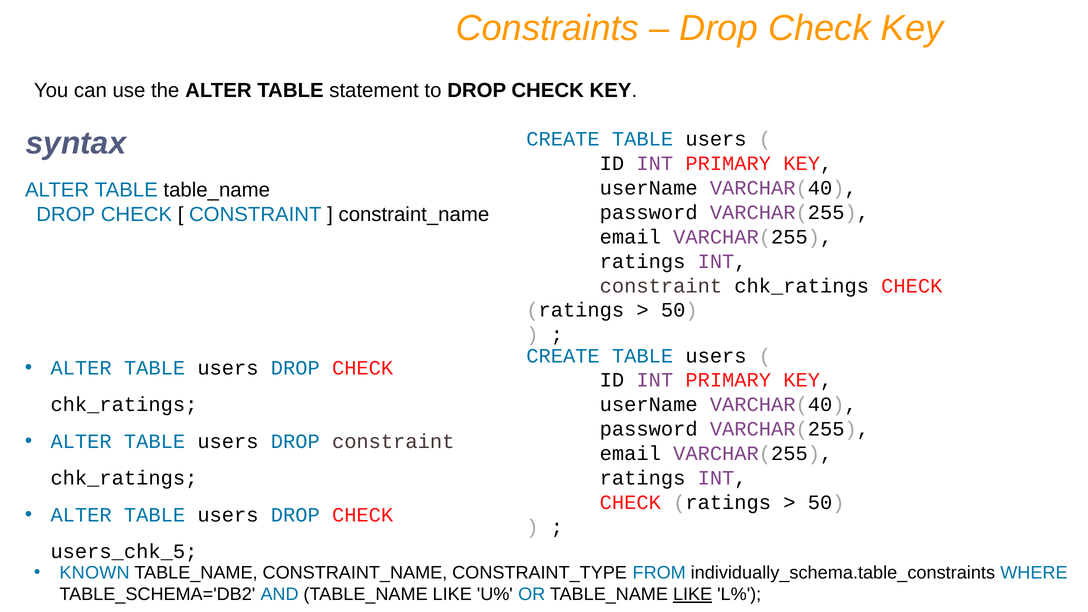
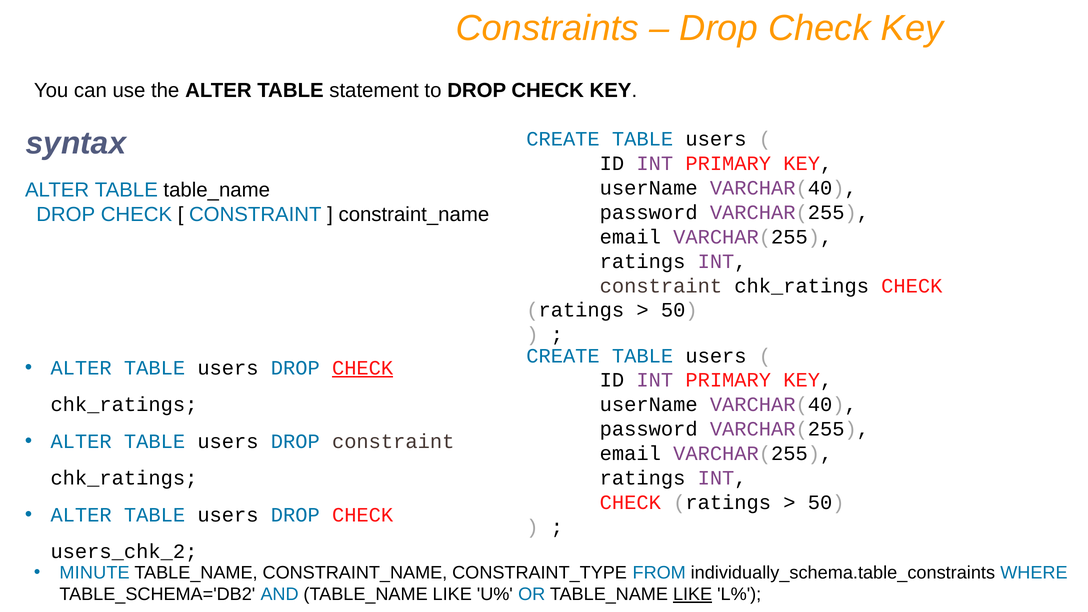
CHECK at (363, 368) underline: none -> present
users_chk_5: users_chk_5 -> users_chk_2
KNOWN: KNOWN -> MINUTE
